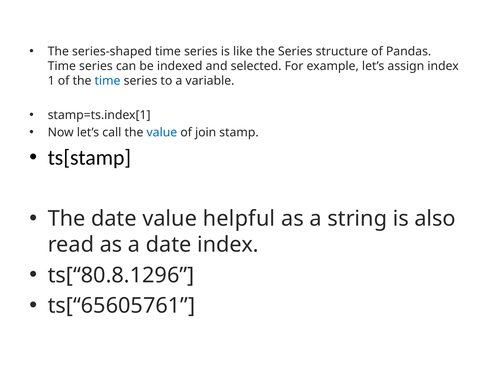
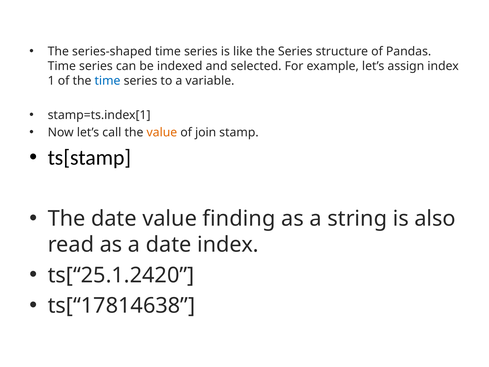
value at (162, 132) colour: blue -> orange
helpful: helpful -> finding
ts[“80.8.1296: ts[“80.8.1296 -> ts[“25.1.2420
ts[“65605761: ts[“65605761 -> ts[“17814638
